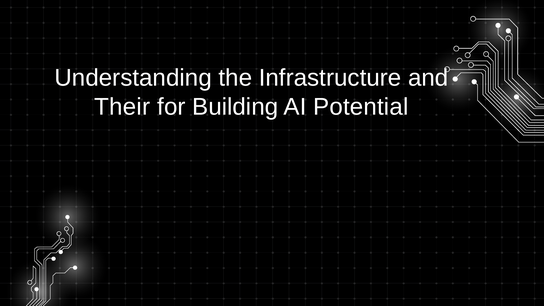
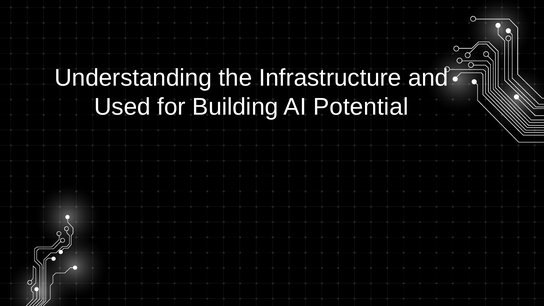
Their: Their -> Used
